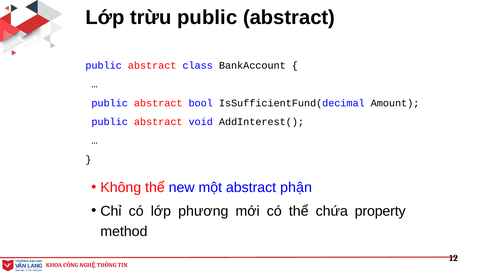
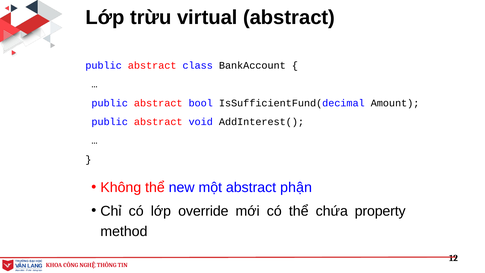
trừu public: public -> virtual
phương: phương -> override
